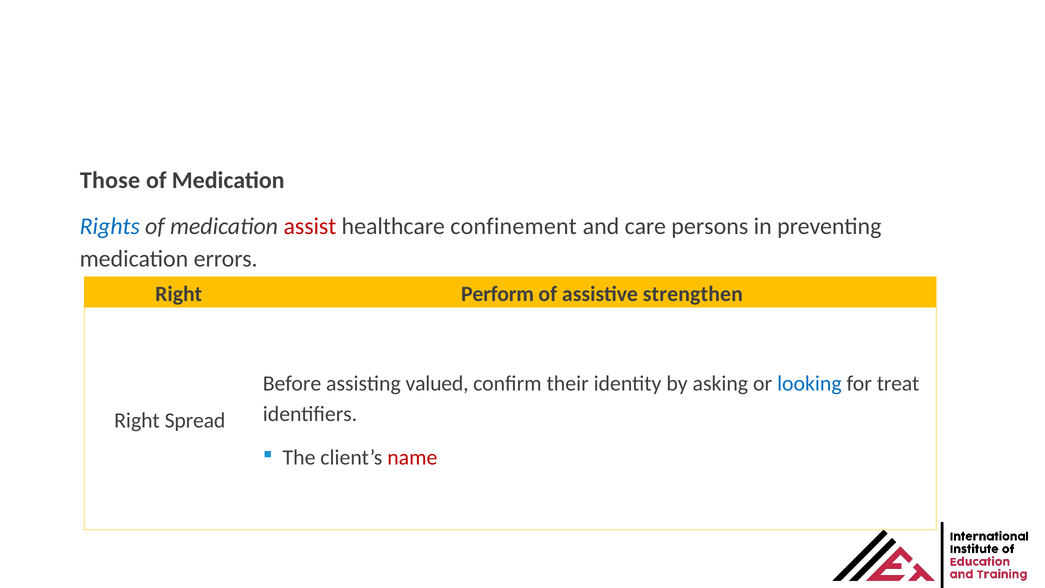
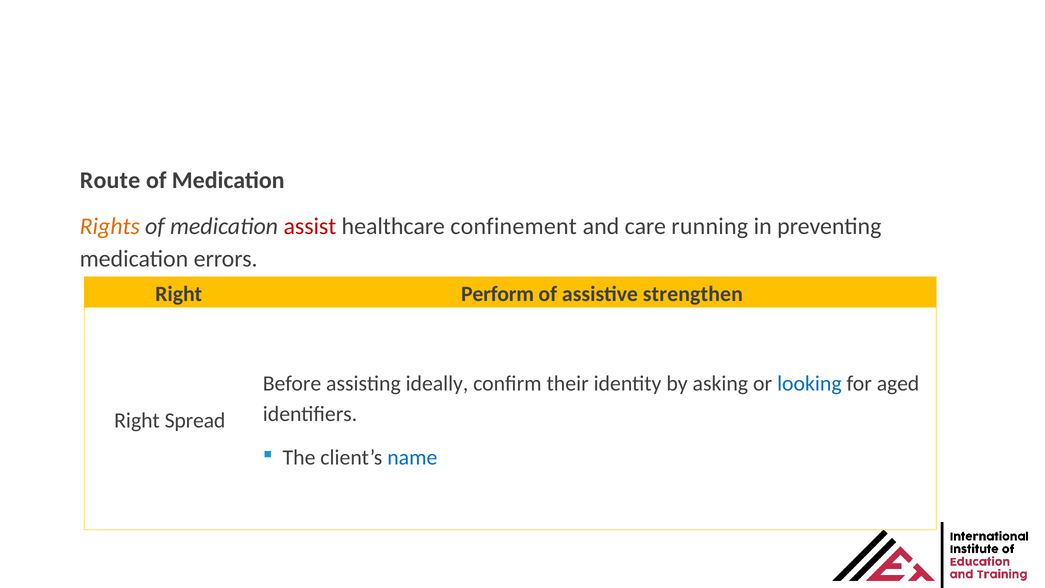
Those: Those -> Route
Rights colour: blue -> orange
persons: persons -> running
valued: valued -> ideally
treat: treat -> aged
name colour: red -> blue
